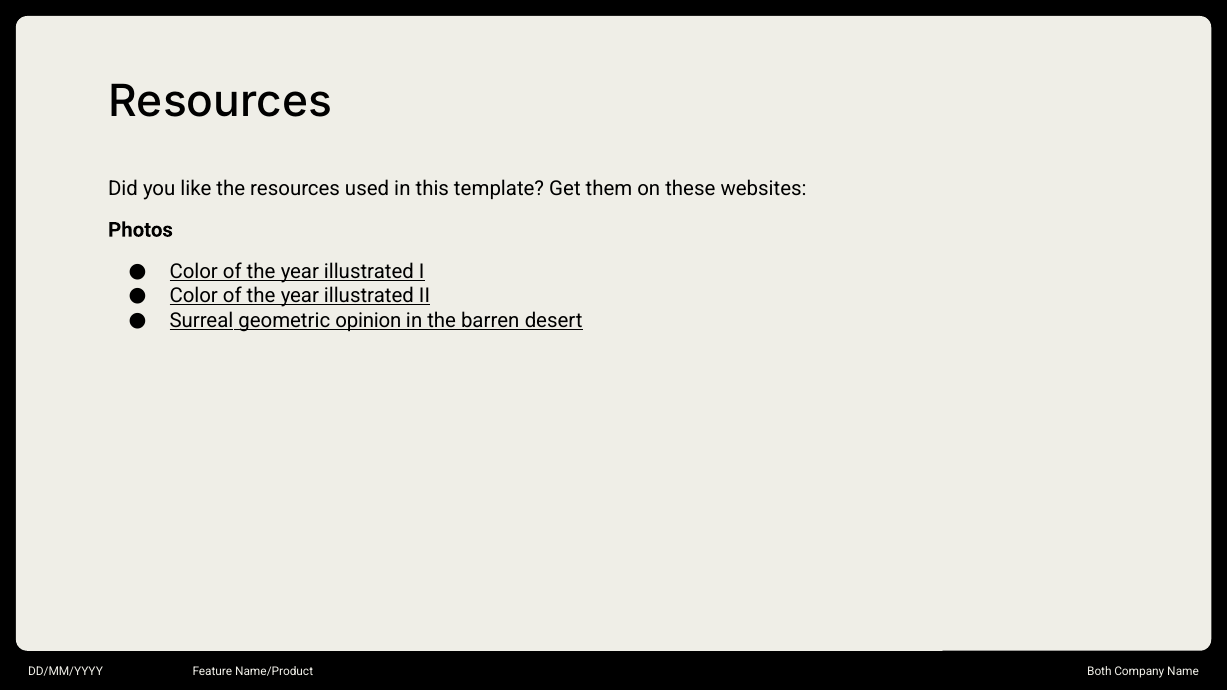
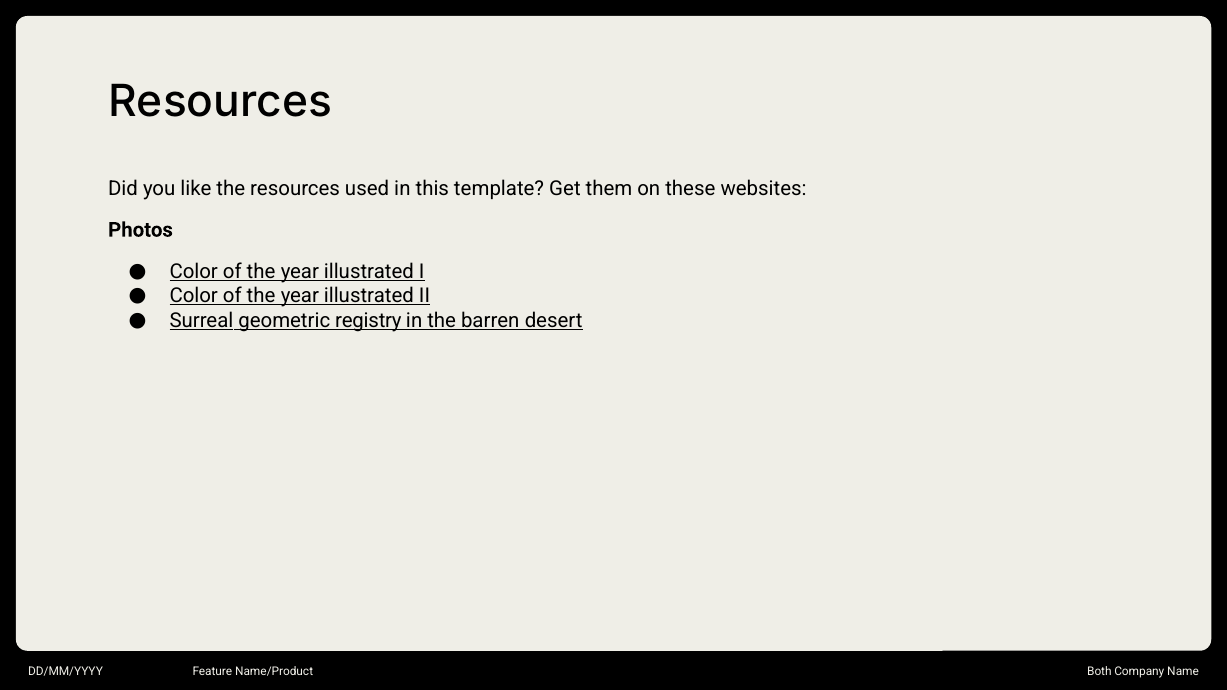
opinion: opinion -> registry
